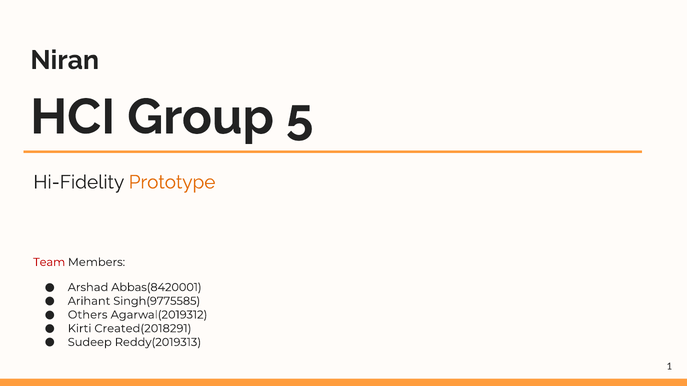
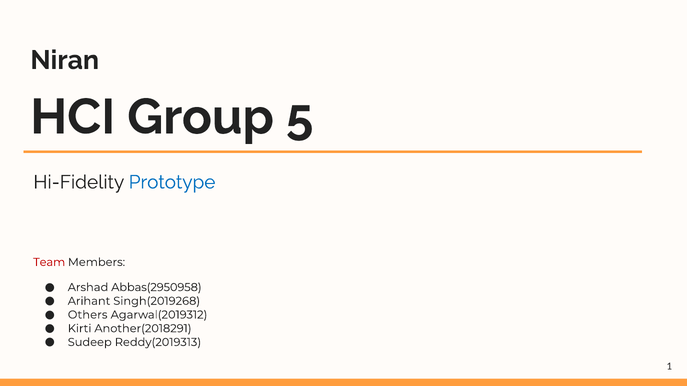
Prototype colour: orange -> blue
Abbas(8420001: Abbas(8420001 -> Abbas(2950958
Singh(9775585: Singh(9775585 -> Singh(2019268
Created(2018291: Created(2018291 -> Another(2018291
